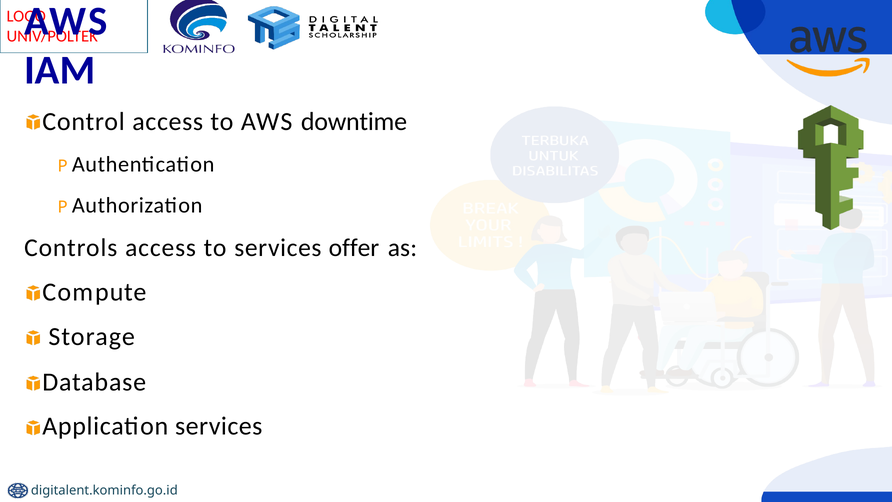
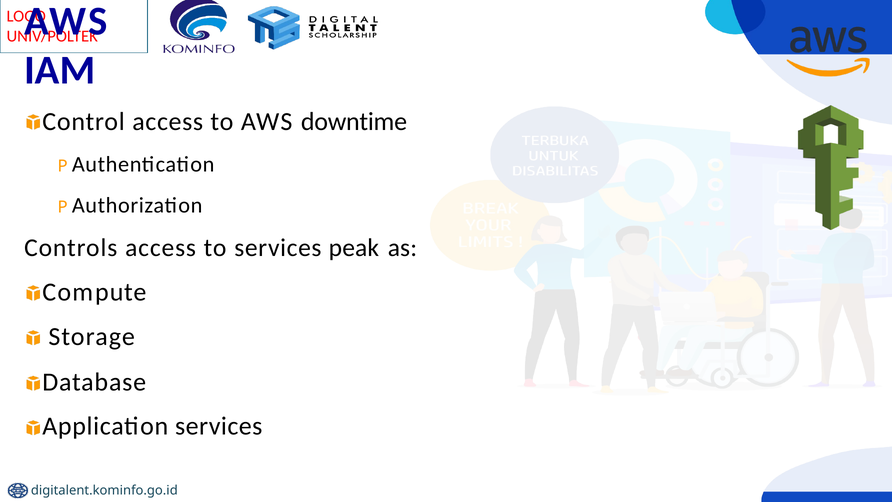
offer: offer -> peak
